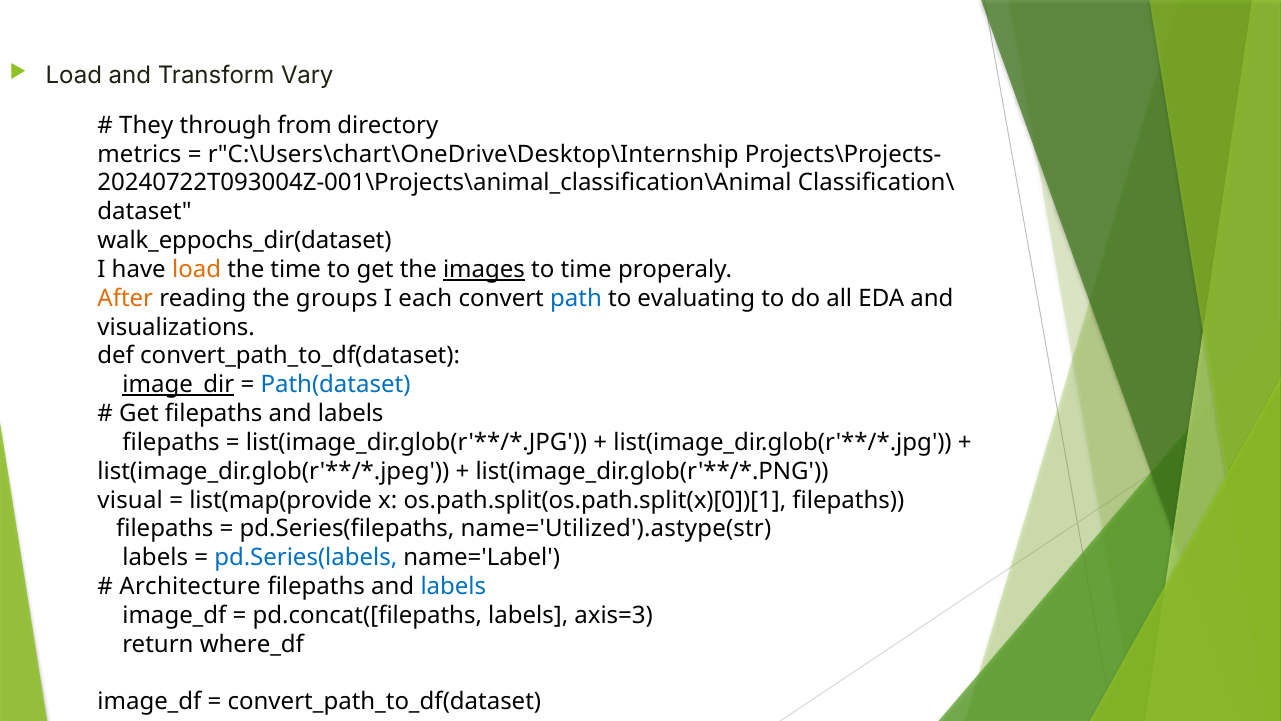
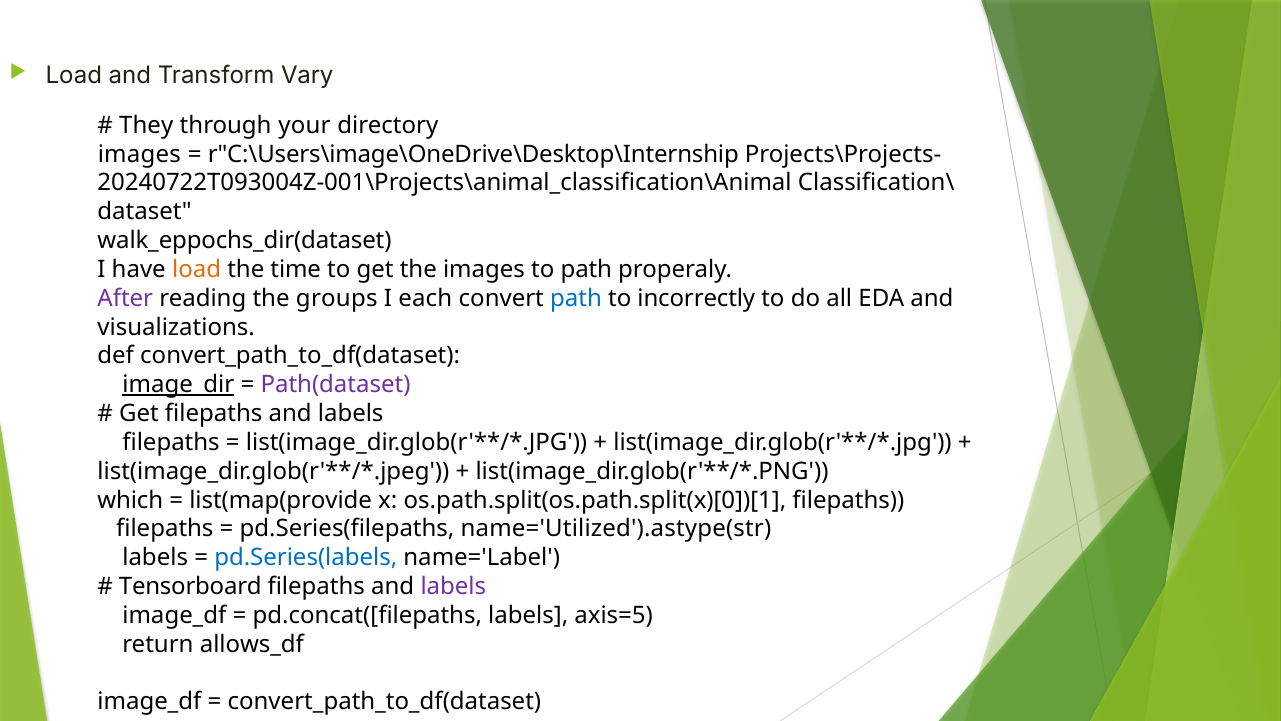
from: from -> your
metrics at (139, 154): metrics -> images
r"C:\Users\chart\OneDrive\Desktop\Internship: r"C:\Users\chart\OneDrive\Desktop\Internship -> r"C:\Users\image\OneDrive\Desktop\Internship
images at (484, 269) underline: present -> none
to time: time -> path
After colour: orange -> purple
evaluating: evaluating -> incorrectly
Path(dataset colour: blue -> purple
visual: visual -> which
Architecture: Architecture -> Tensorboard
labels at (453, 586) colour: blue -> purple
axis=3: axis=3 -> axis=5
where_df: where_df -> allows_df
